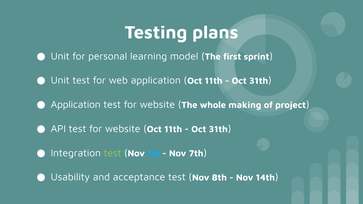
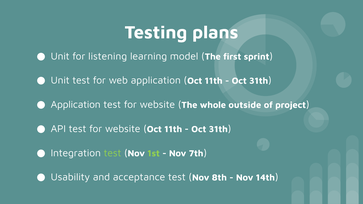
personal: personal -> listening
making: making -> outside
1st colour: light blue -> light green
